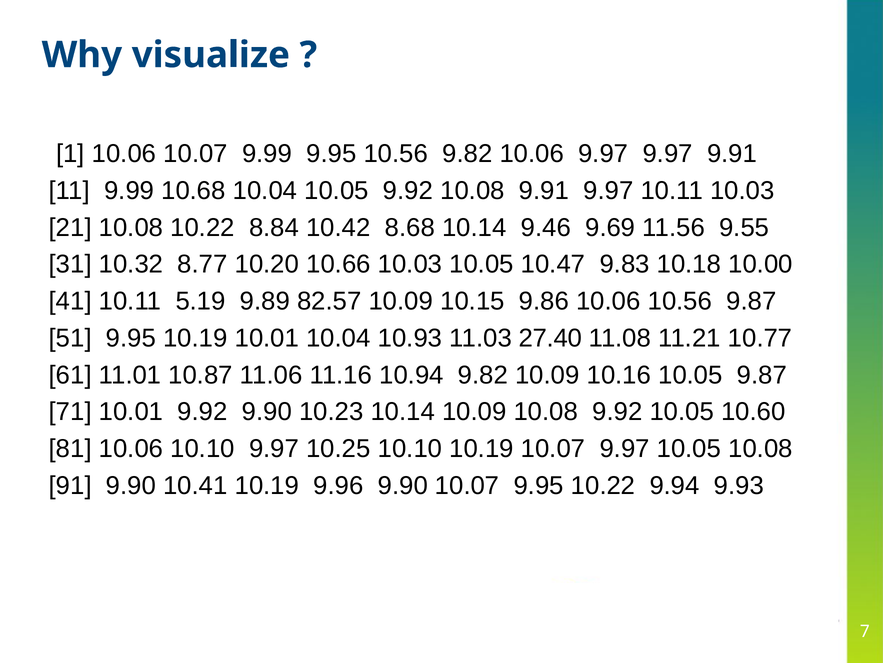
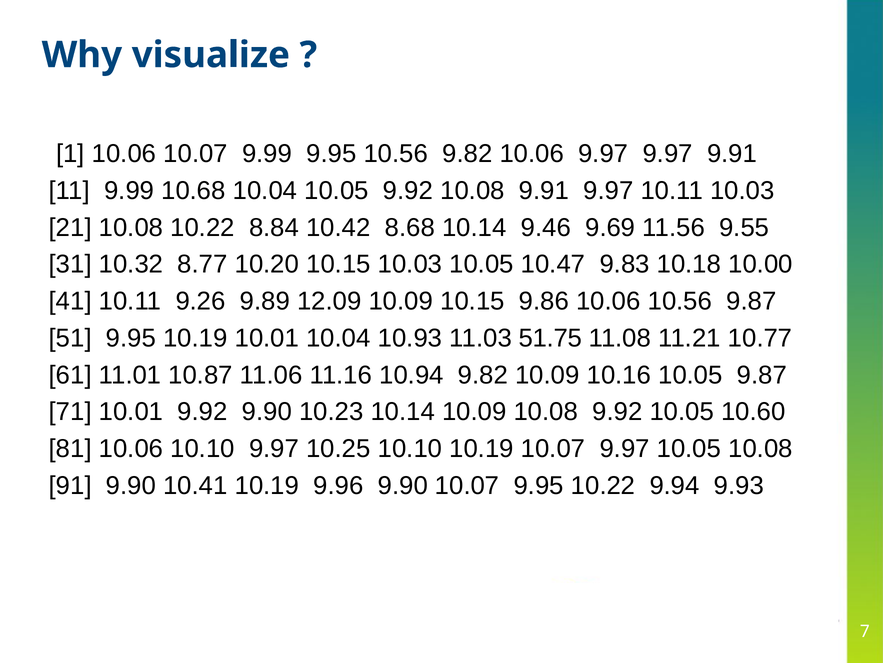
10.20 10.66: 10.66 -> 10.15
5.19: 5.19 -> 9.26
82.57: 82.57 -> 12.09
27.40: 27.40 -> 51.75
